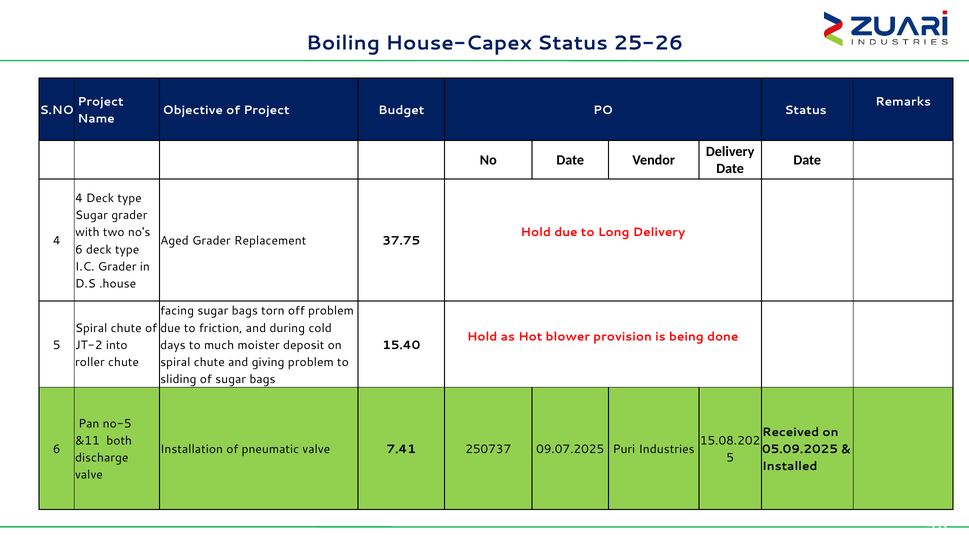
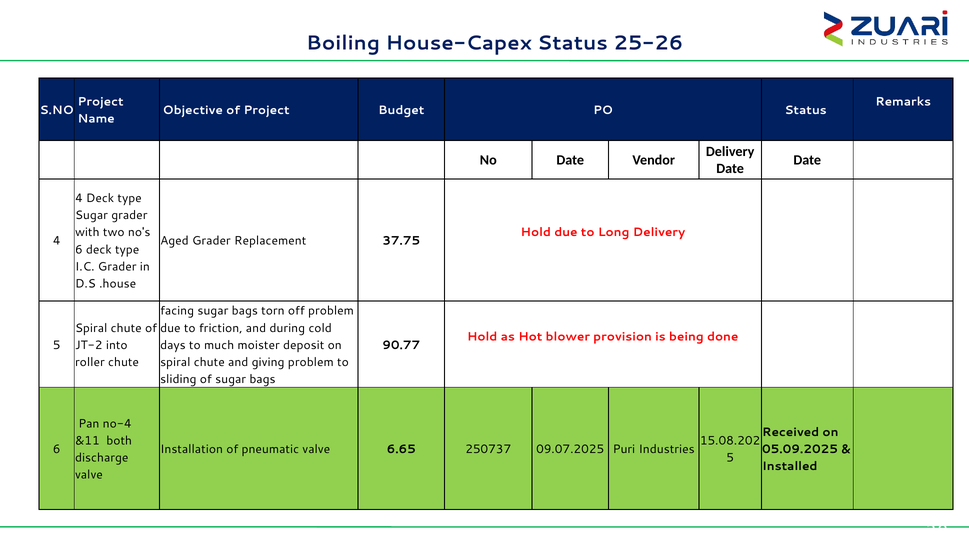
15.40: 15.40 -> 90.77
no-5: no-5 -> no-4
7.41: 7.41 -> 6.65
